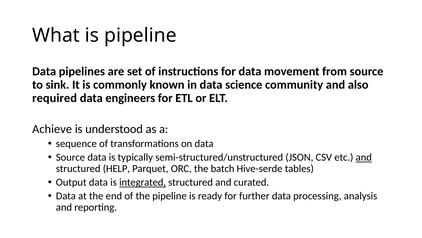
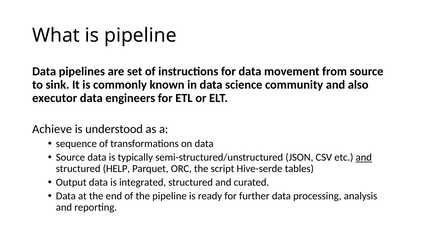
required: required -> executor
batch: batch -> script
integrated underline: present -> none
